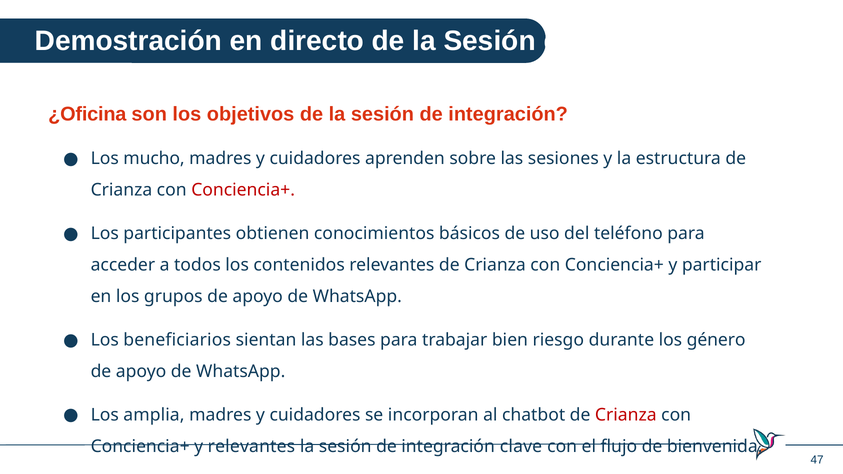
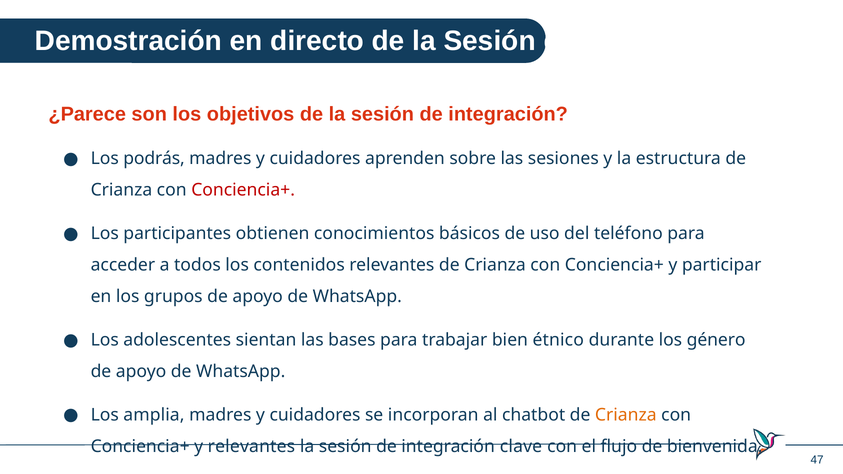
¿Oficina: ¿Oficina -> ¿Parece
mucho: mucho -> podrás
beneficiarios: beneficiarios -> adolescentes
riesgo: riesgo -> étnico
Crianza at (626, 415) colour: red -> orange
